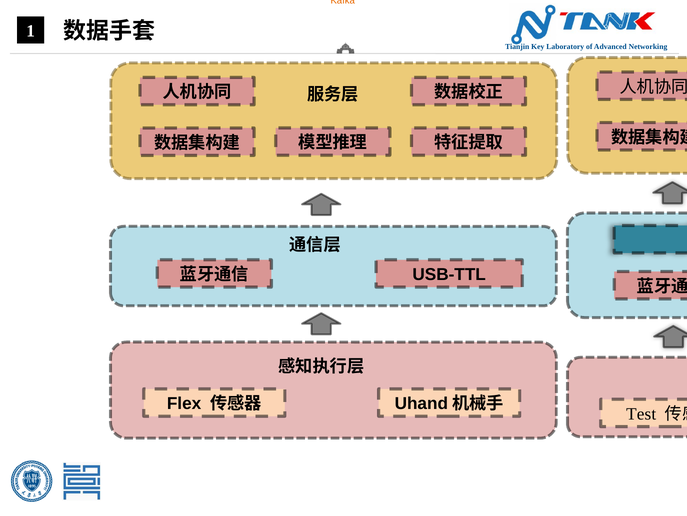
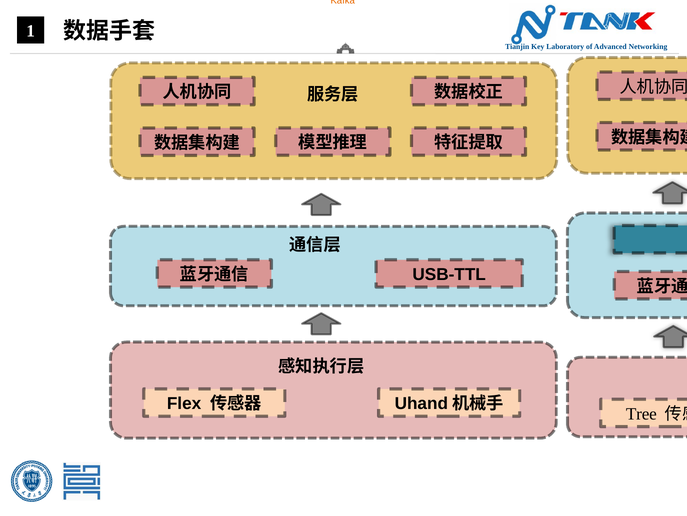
Test: Test -> Tree
